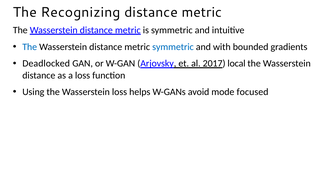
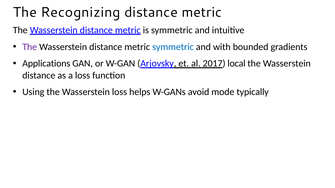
The at (30, 47) colour: blue -> purple
Deadlocked: Deadlocked -> Applications
focused: focused -> typically
